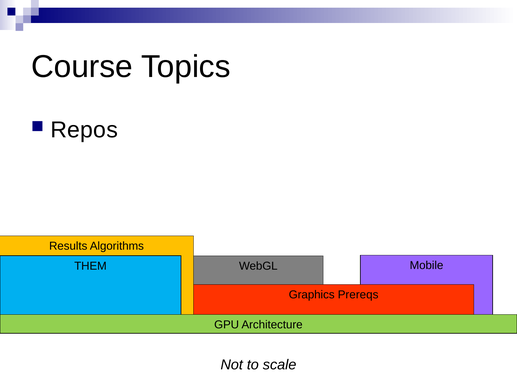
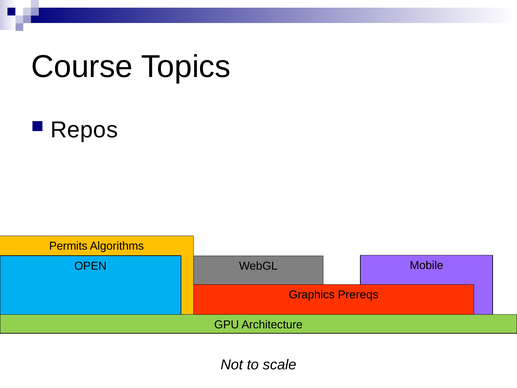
Results: Results -> Permits
THEM: THEM -> OPEN
